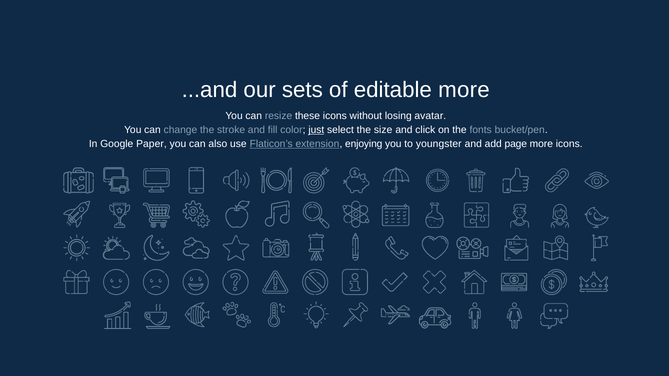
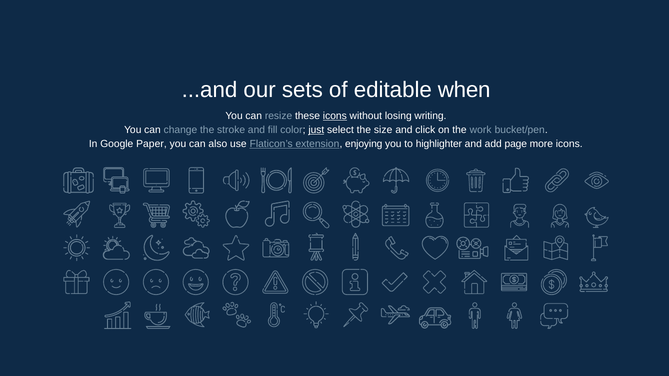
editable more: more -> when
icons at (335, 116) underline: none -> present
avatar: avatar -> writing
fonts: fonts -> work
youngster: youngster -> highlighter
